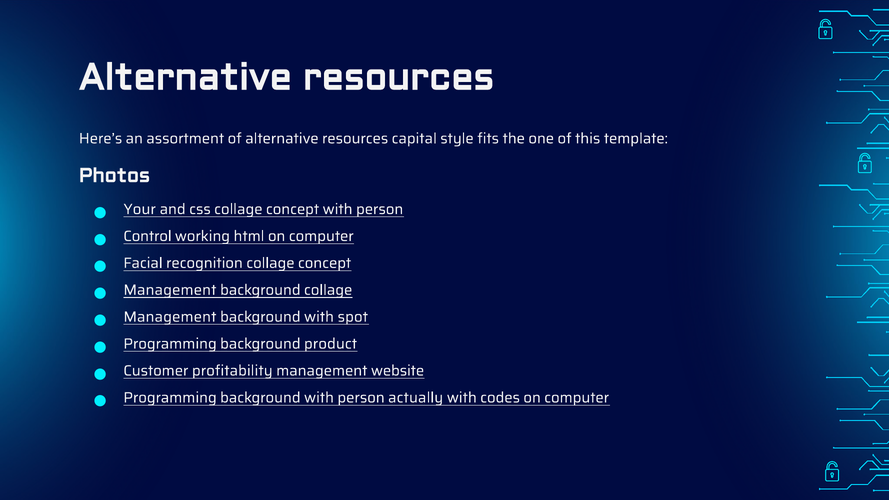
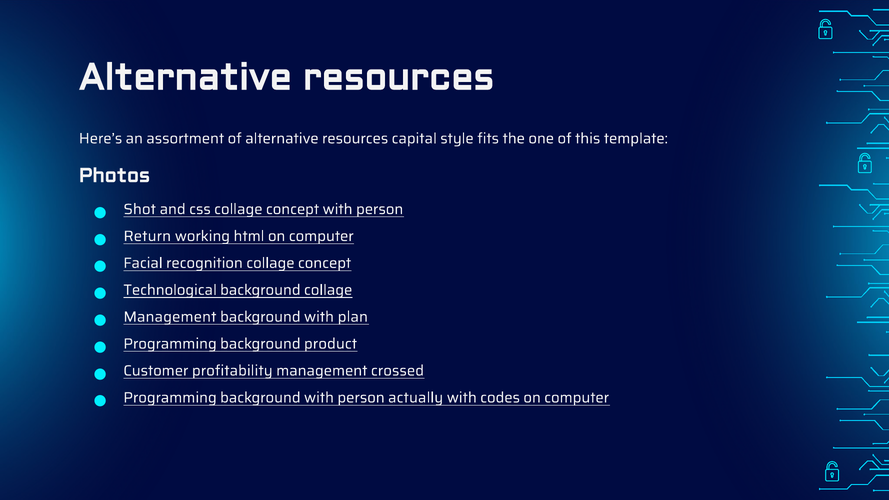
Your: Your -> Shot
Control: Control -> Return
Management at (170, 290): Management -> Technological
spot: spot -> plan
website: website -> crossed
